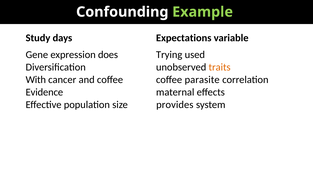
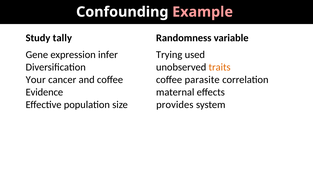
Example colour: light green -> pink
days: days -> tally
Expectations: Expectations -> Randomness
does: does -> infer
With: With -> Your
